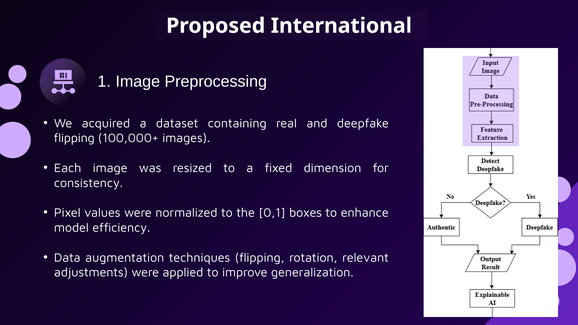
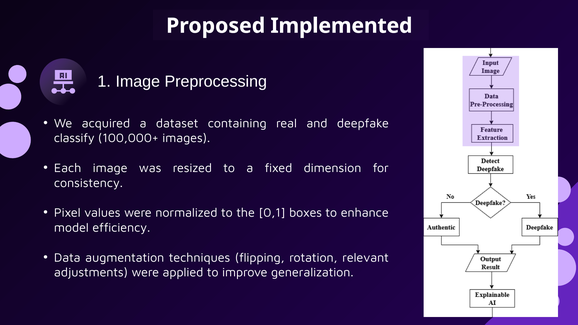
International: International -> Implemented
flipping at (74, 138): flipping -> classify
